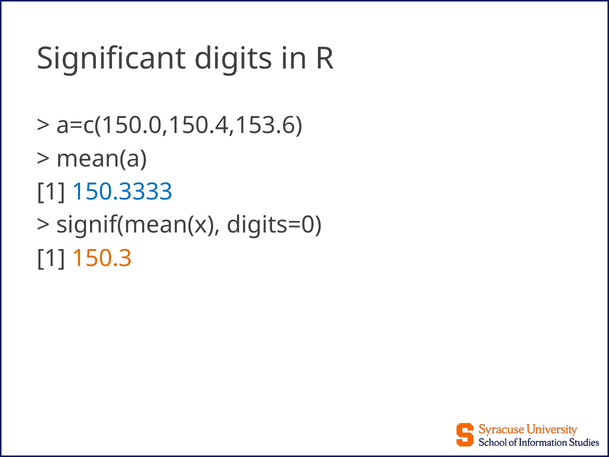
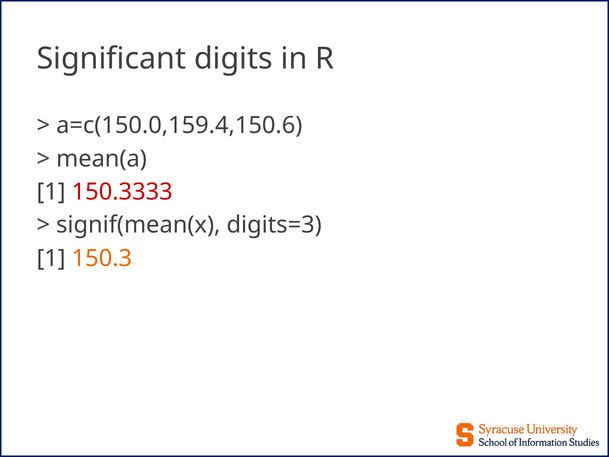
a=c(150.0,150.4,153.6: a=c(150.0,150.4,153.6 -> a=c(150.0,159.4,150.6
150.3333 colour: blue -> red
digits=0: digits=0 -> digits=3
